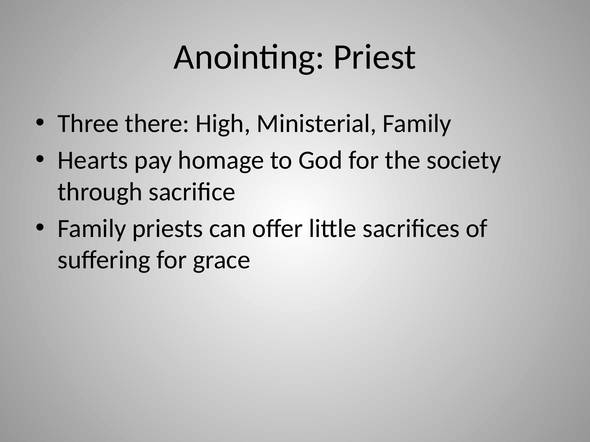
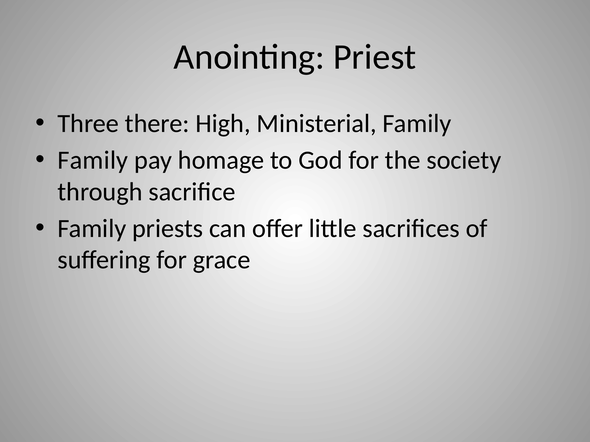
Hearts at (93, 160): Hearts -> Family
